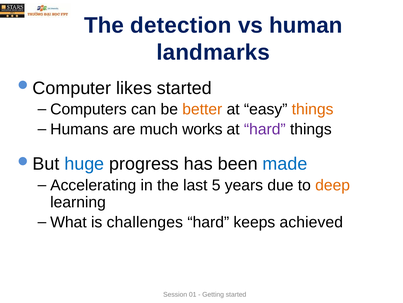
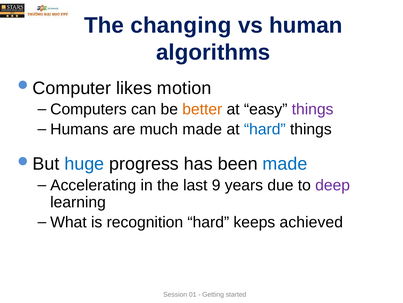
detection: detection -> changing
landmarks: landmarks -> algorithms
likes started: started -> motion
things at (313, 109) colour: orange -> purple
much works: works -> made
hard at (265, 129) colour: purple -> blue
5: 5 -> 9
deep colour: orange -> purple
challenges: challenges -> recognition
